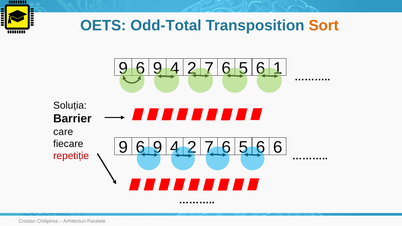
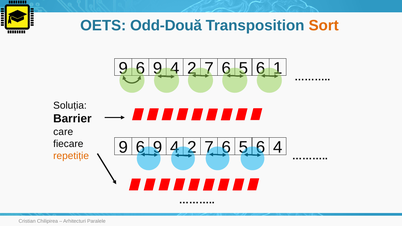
Odd-Total: Odd-Total -> Odd-Două
6 at (278, 147): 6 -> 4
repetiție colour: red -> orange
